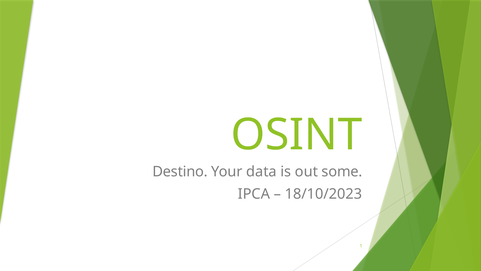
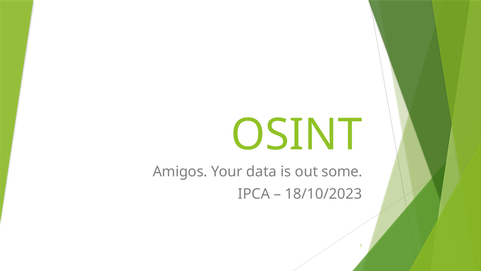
Destino: Destino -> Amigos
